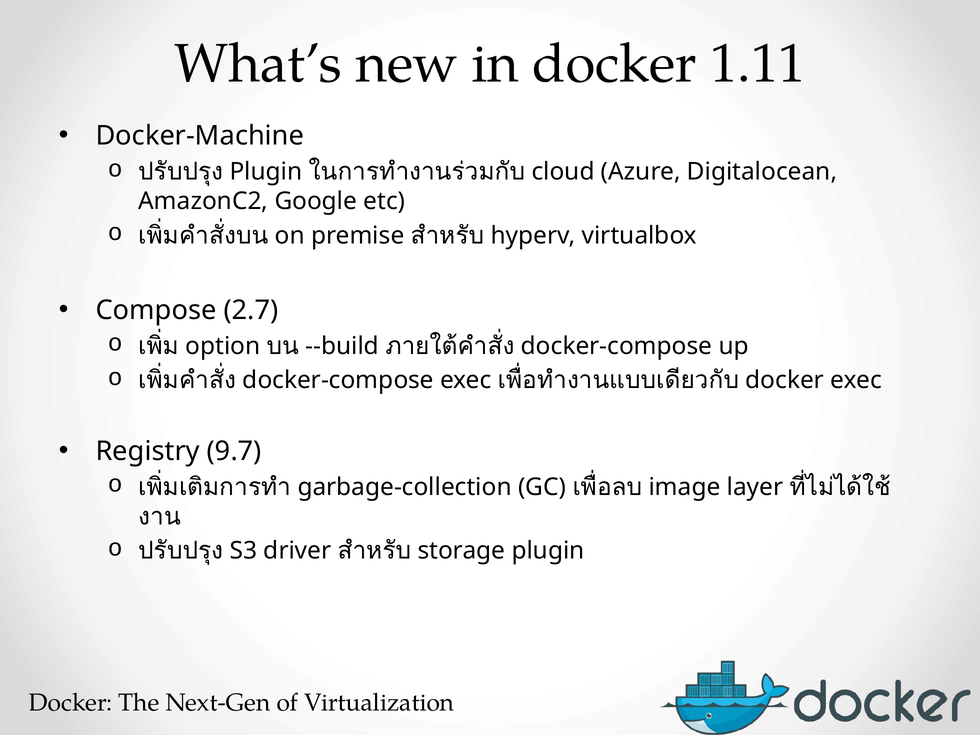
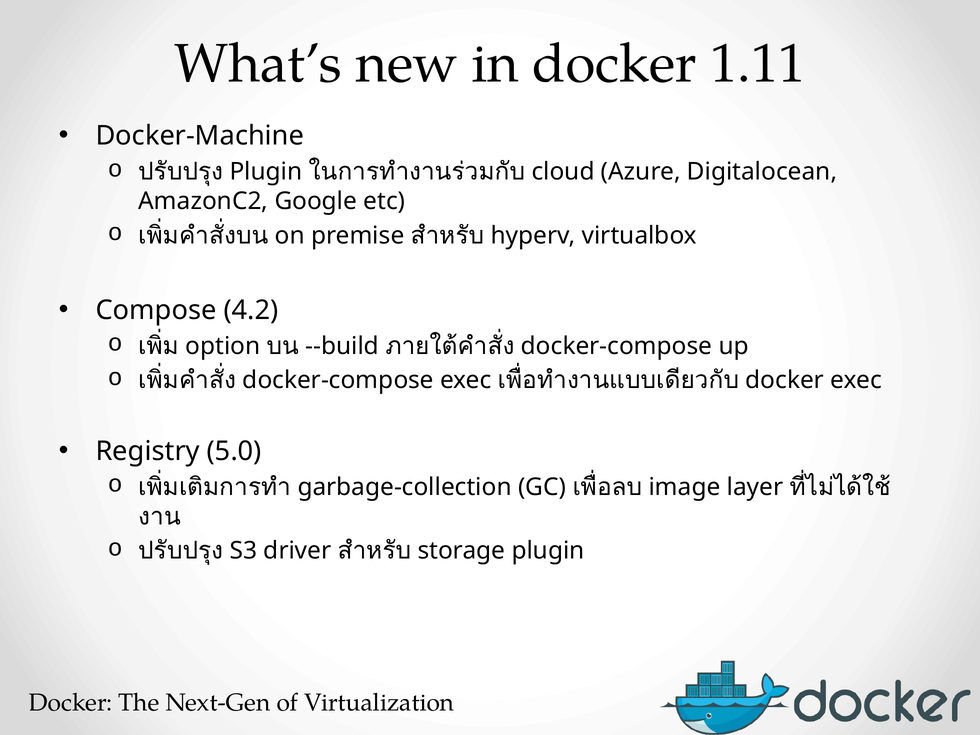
2.7: 2.7 -> 4.2
9.7: 9.7 -> 5.0
